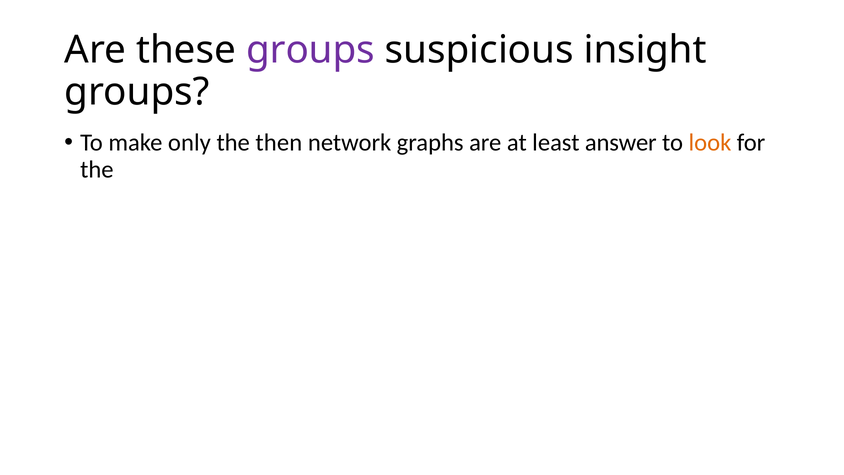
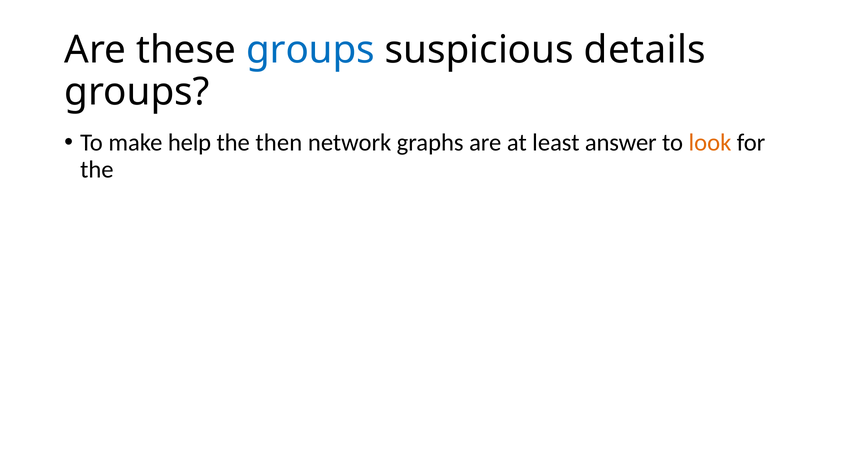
groups at (310, 50) colour: purple -> blue
insight: insight -> details
only: only -> help
